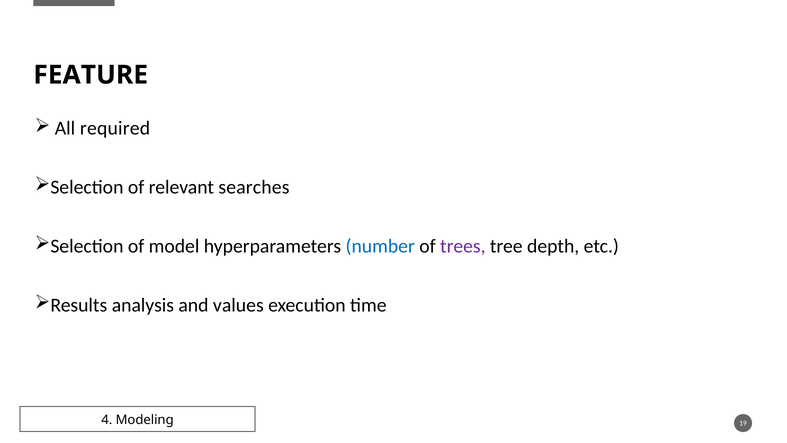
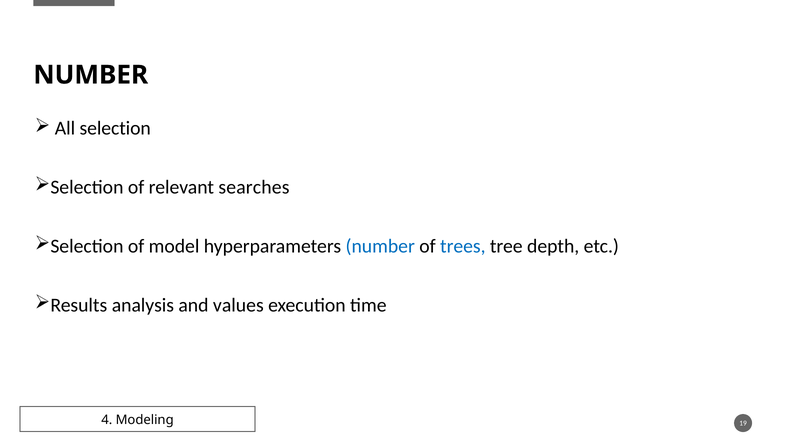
FEATURE at (91, 75): FEATURE -> NUMBER
All required: required -> selection
trees colour: purple -> blue
